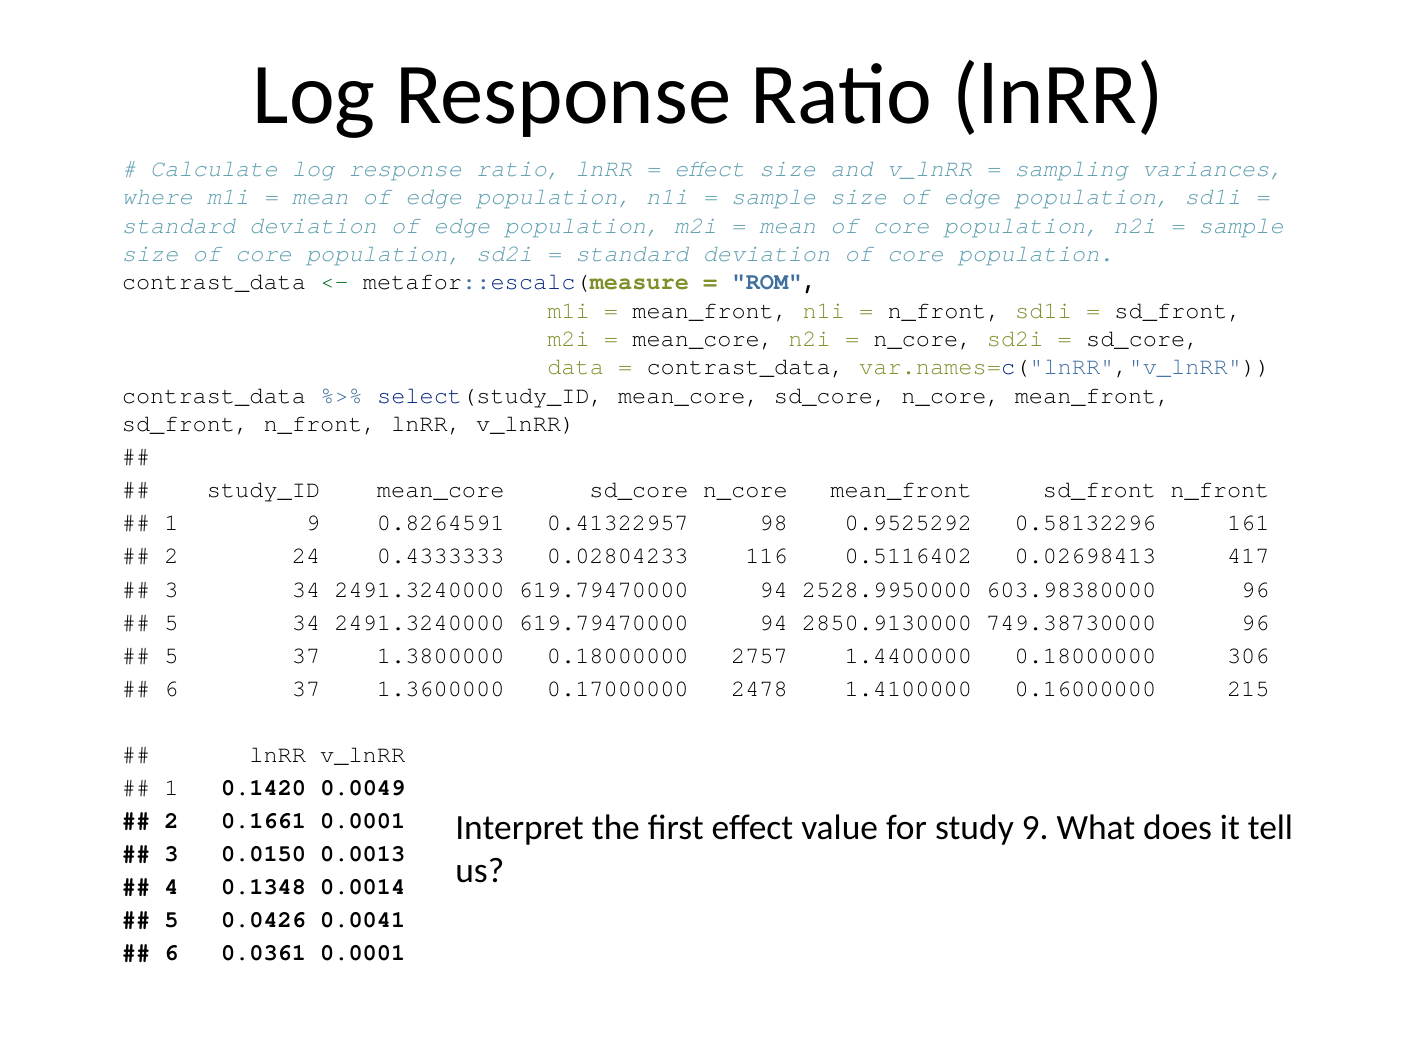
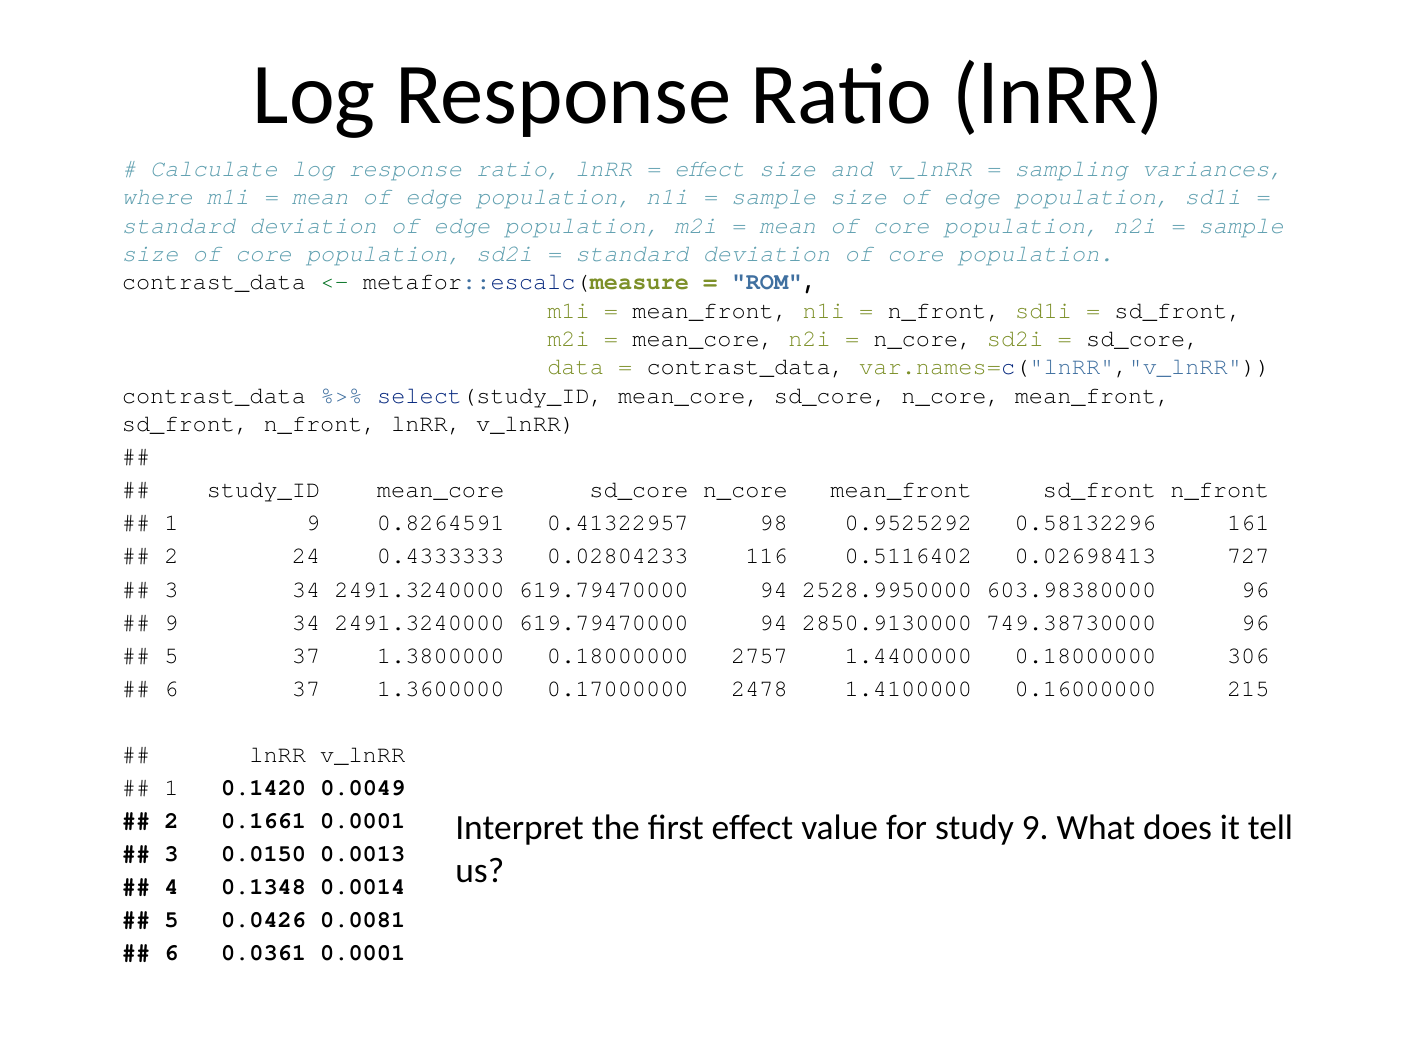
417: 417 -> 727
5 at (171, 623): 5 -> 9
0.0041: 0.0041 -> 0.0081
